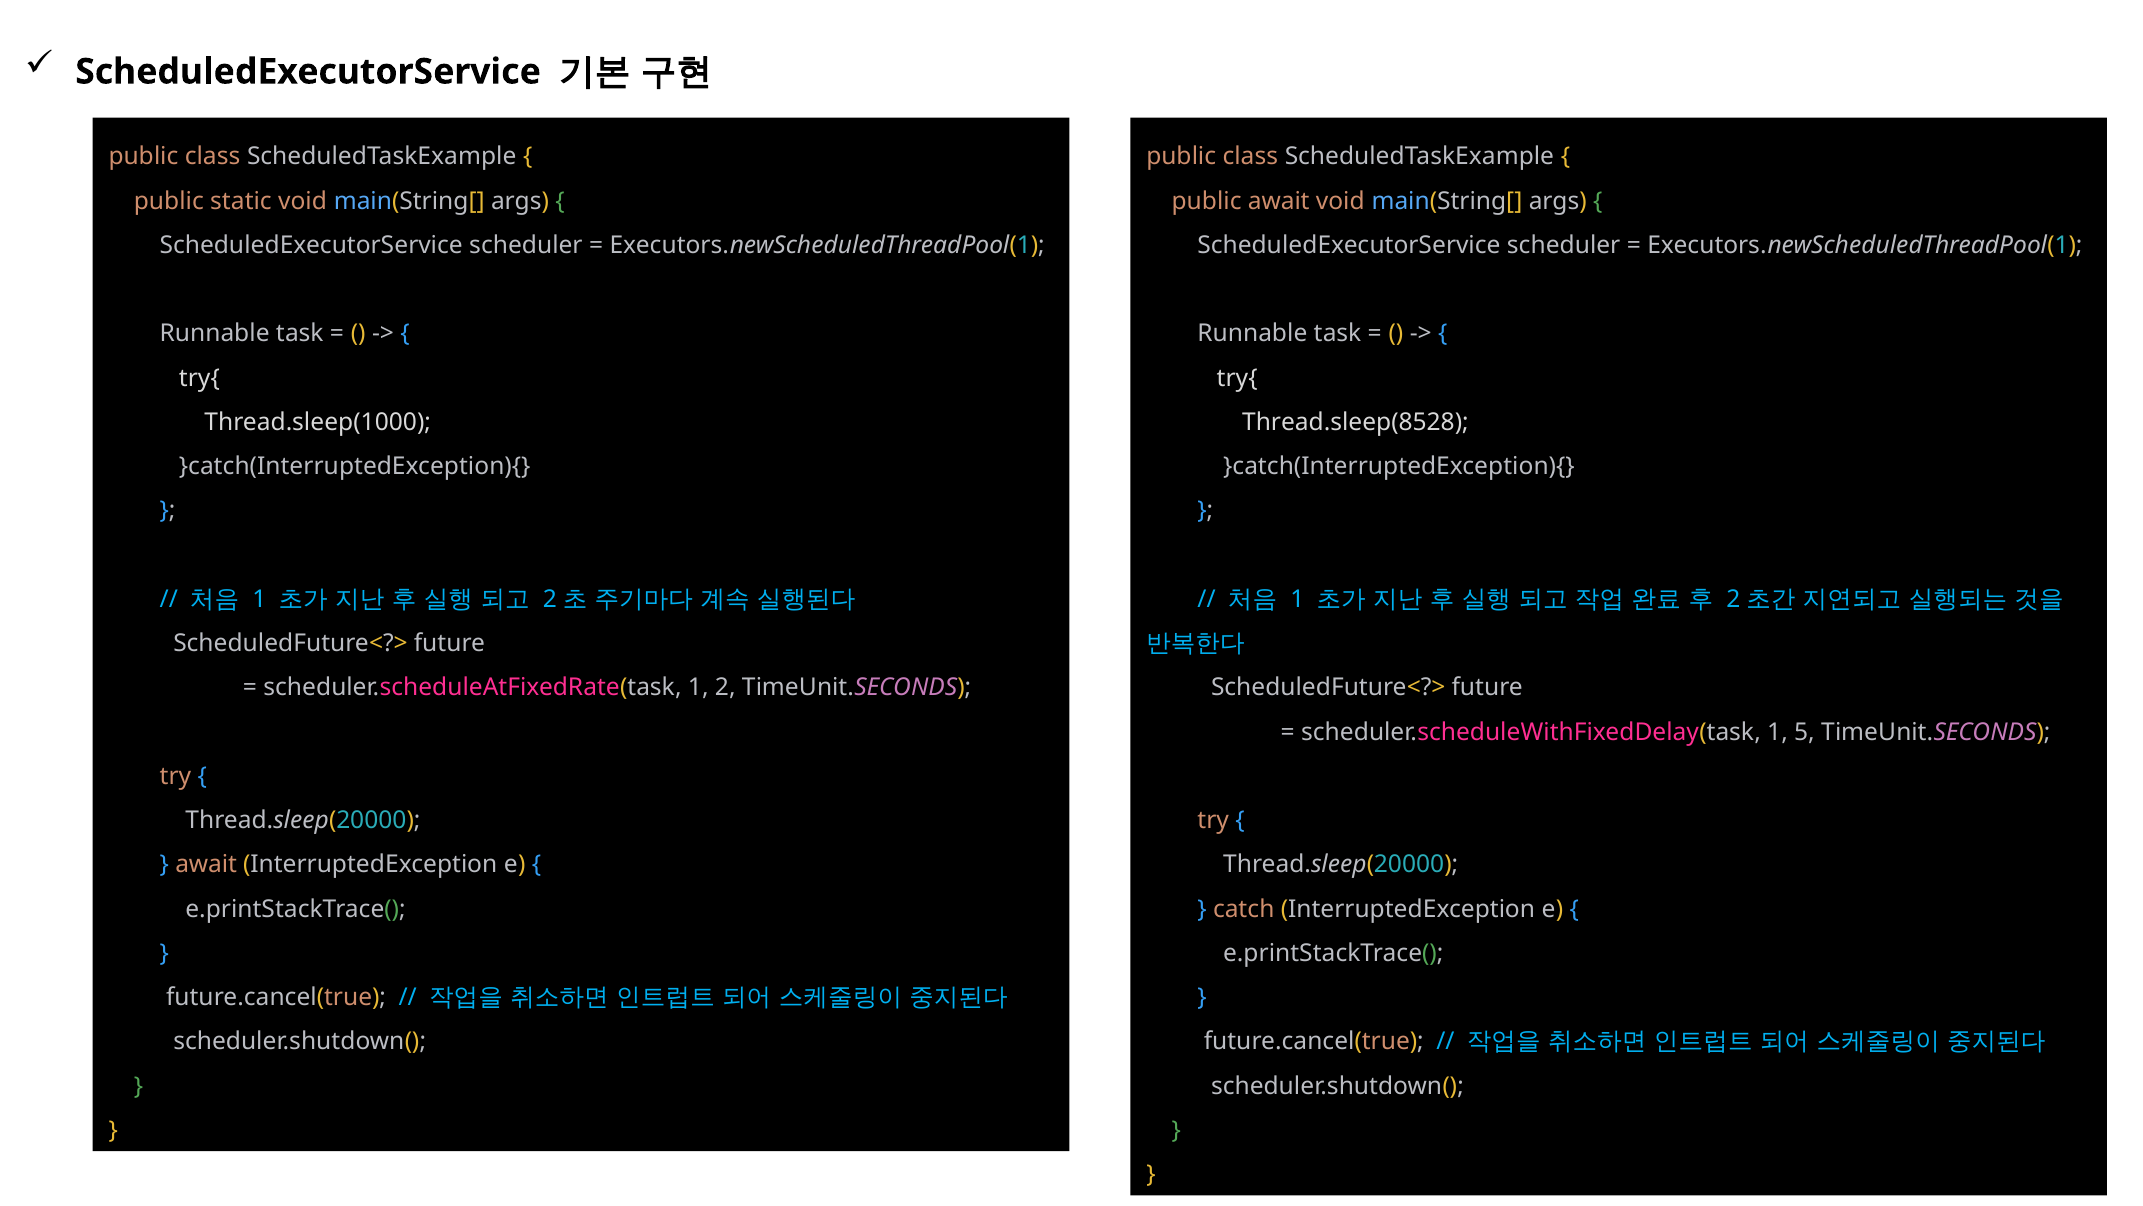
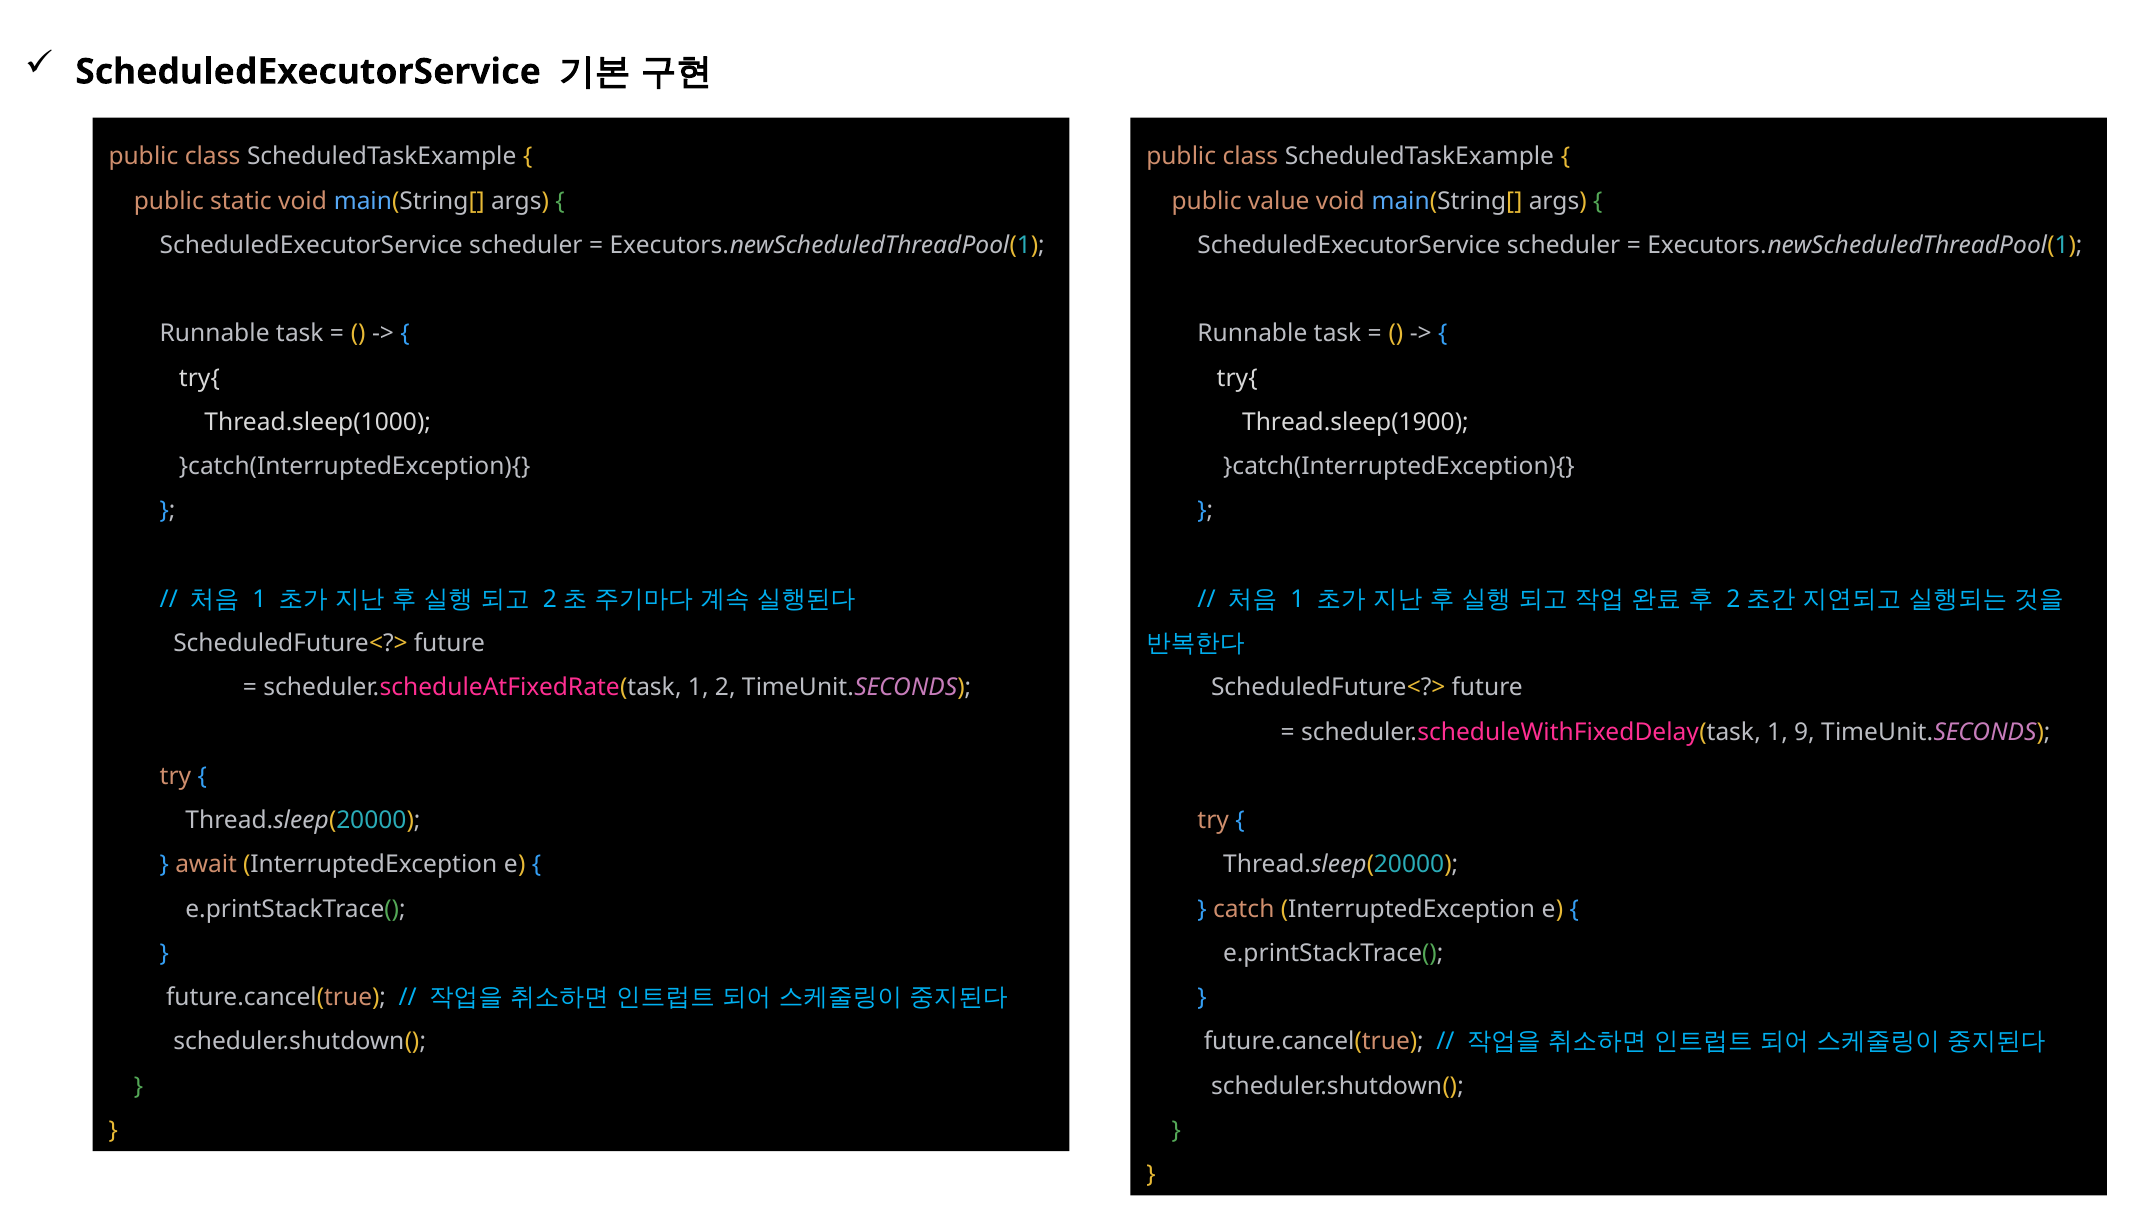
public await: await -> value
Thread.sleep(8528: Thread.sleep(8528 -> Thread.sleep(1900
5: 5 -> 9
